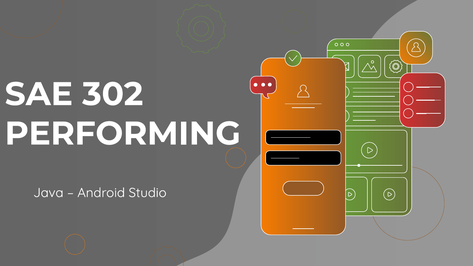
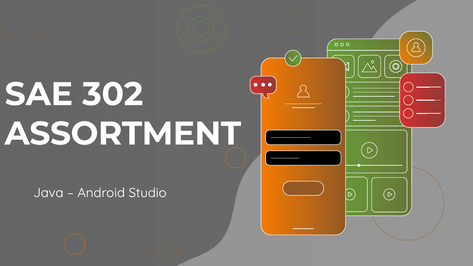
PERFORMING: PERFORMING -> ASSORTMENT
